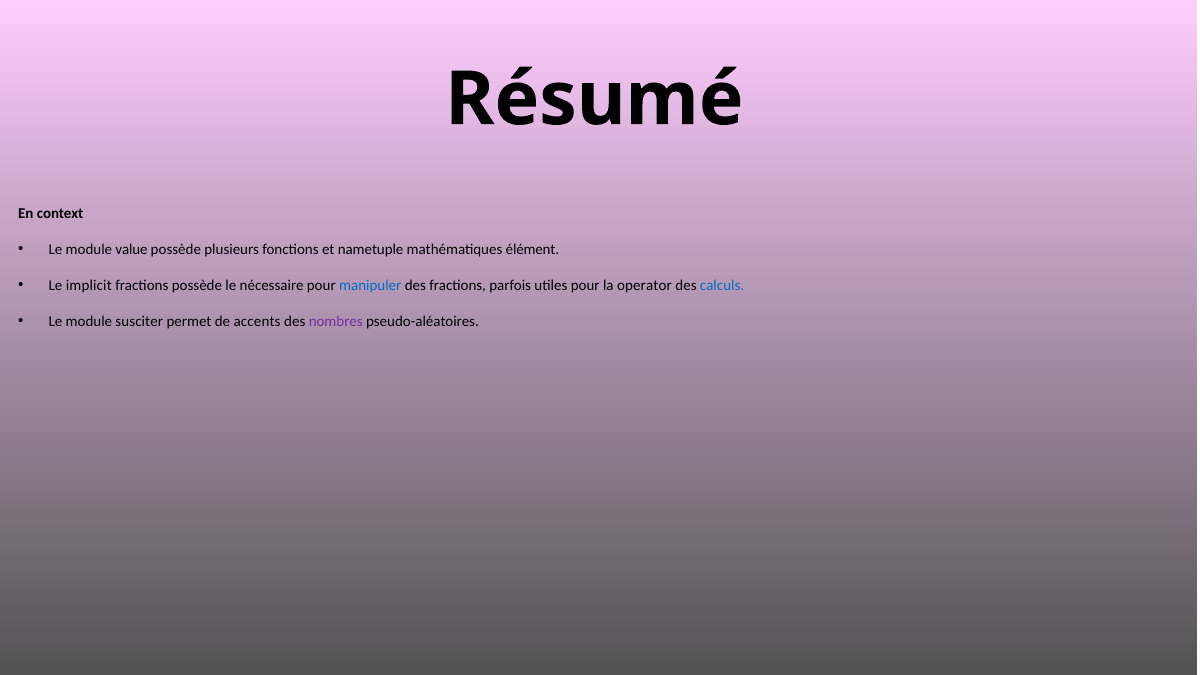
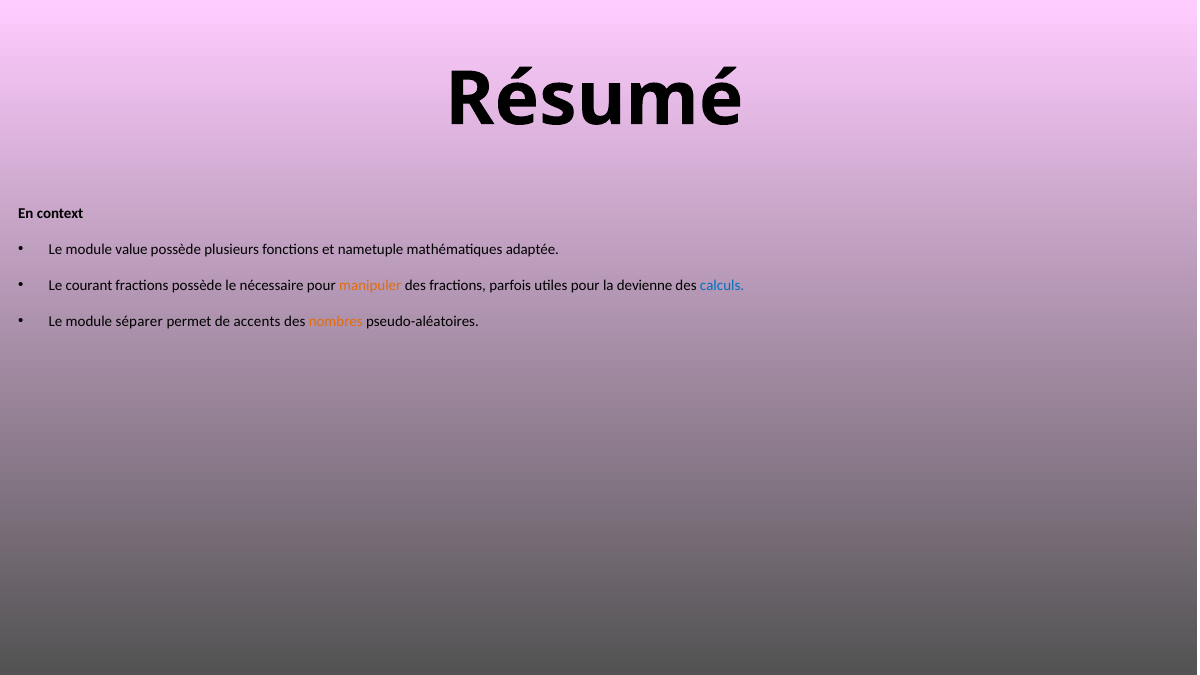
élément: élément -> adaptée
implicit: implicit -> courant
manipuler colour: blue -> orange
operator: operator -> devienne
susciter: susciter -> séparer
nombres colour: purple -> orange
